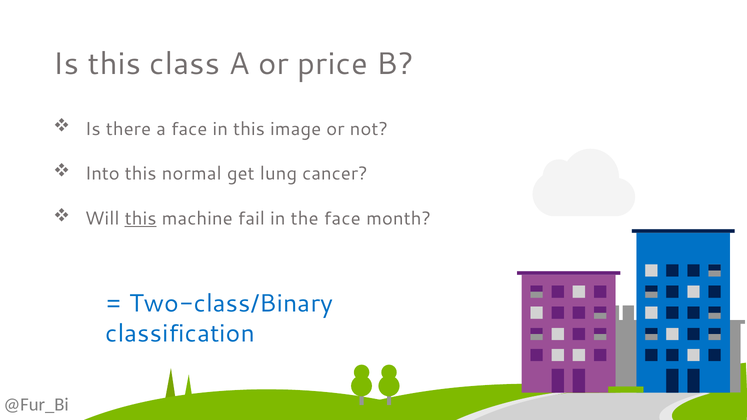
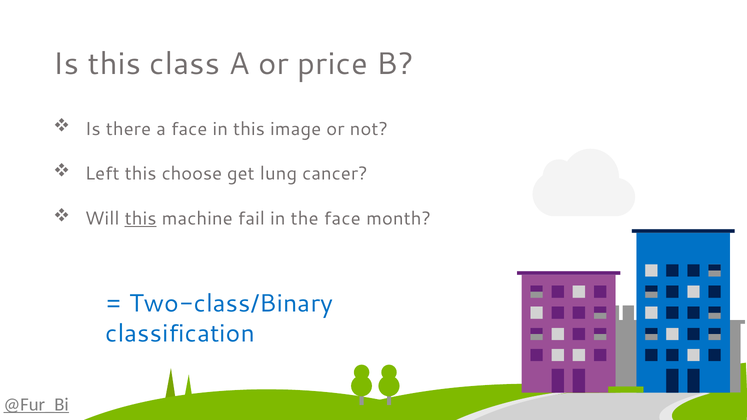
Into: Into -> Left
normal: normal -> choose
@Fur_Bi underline: none -> present
